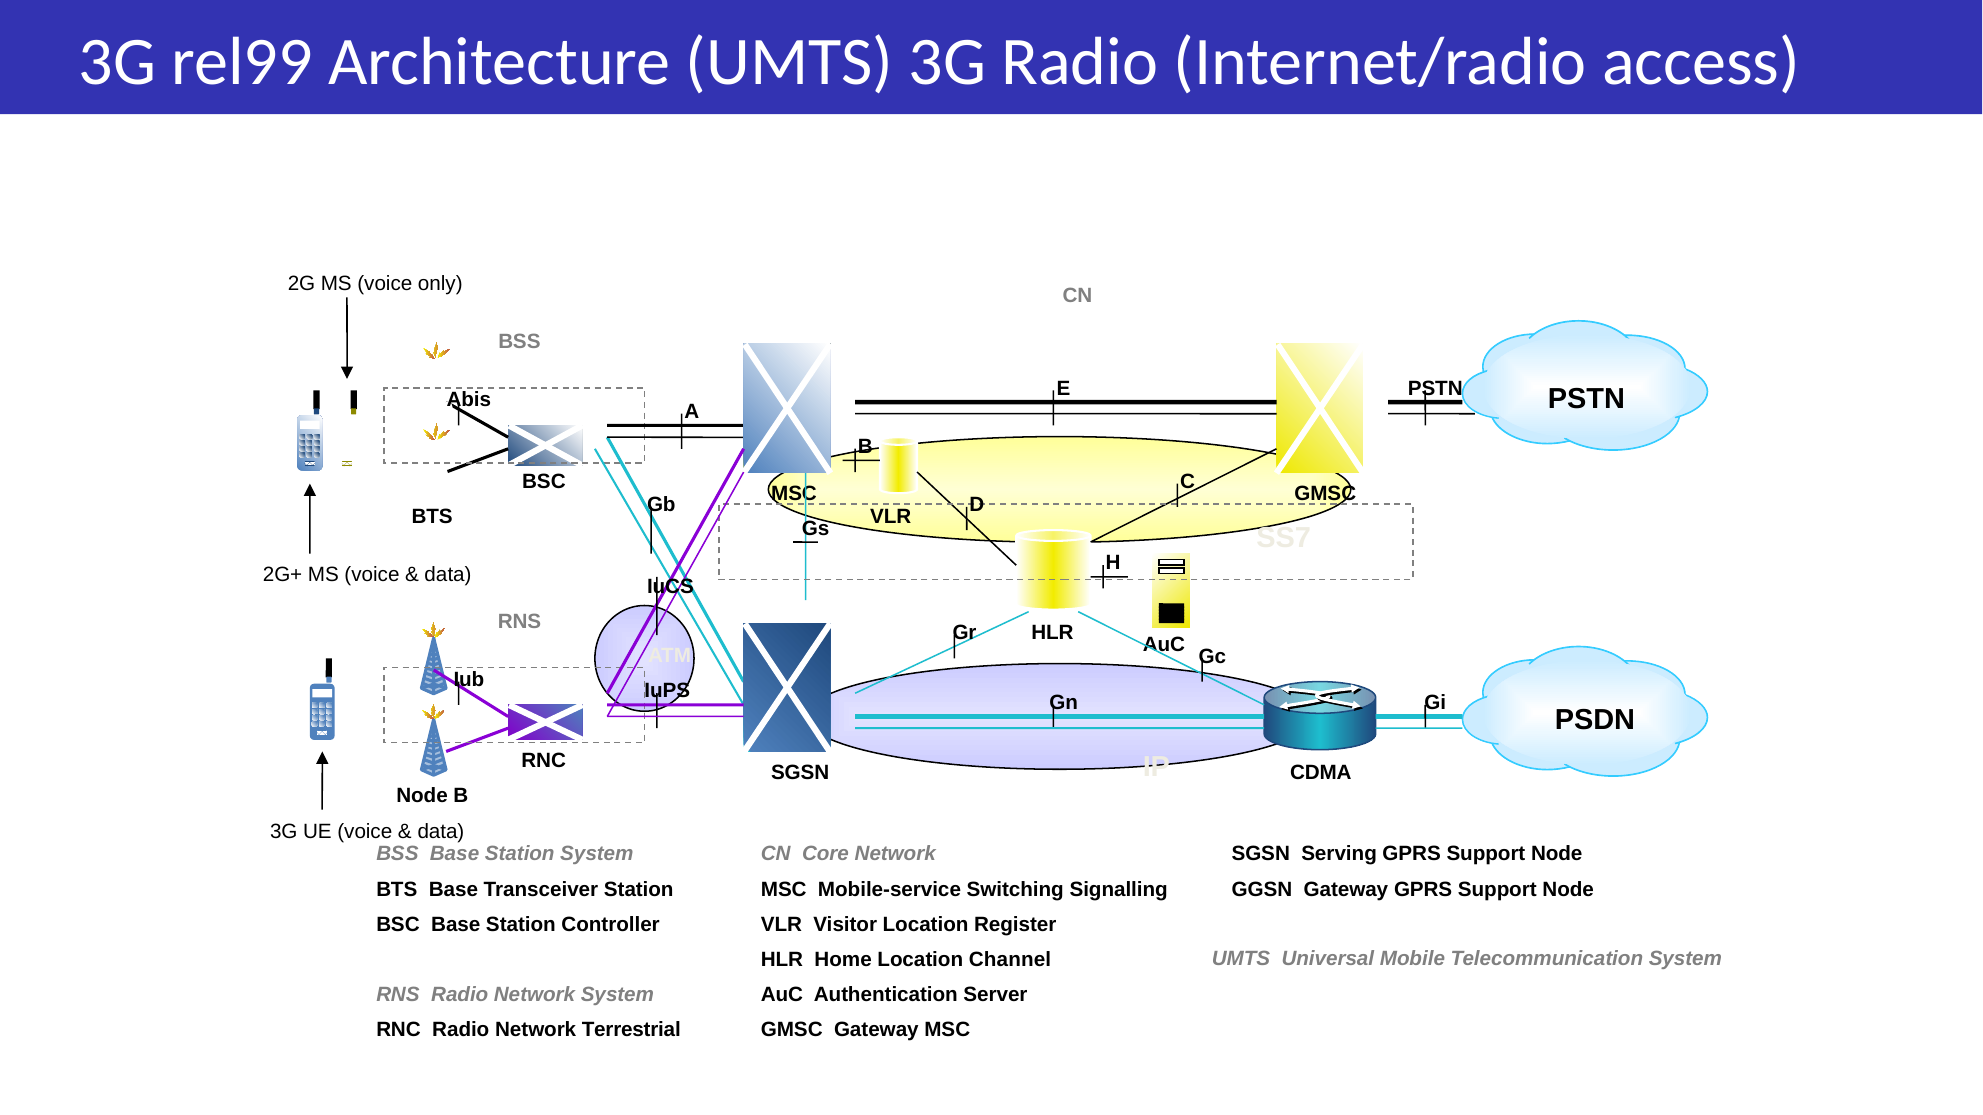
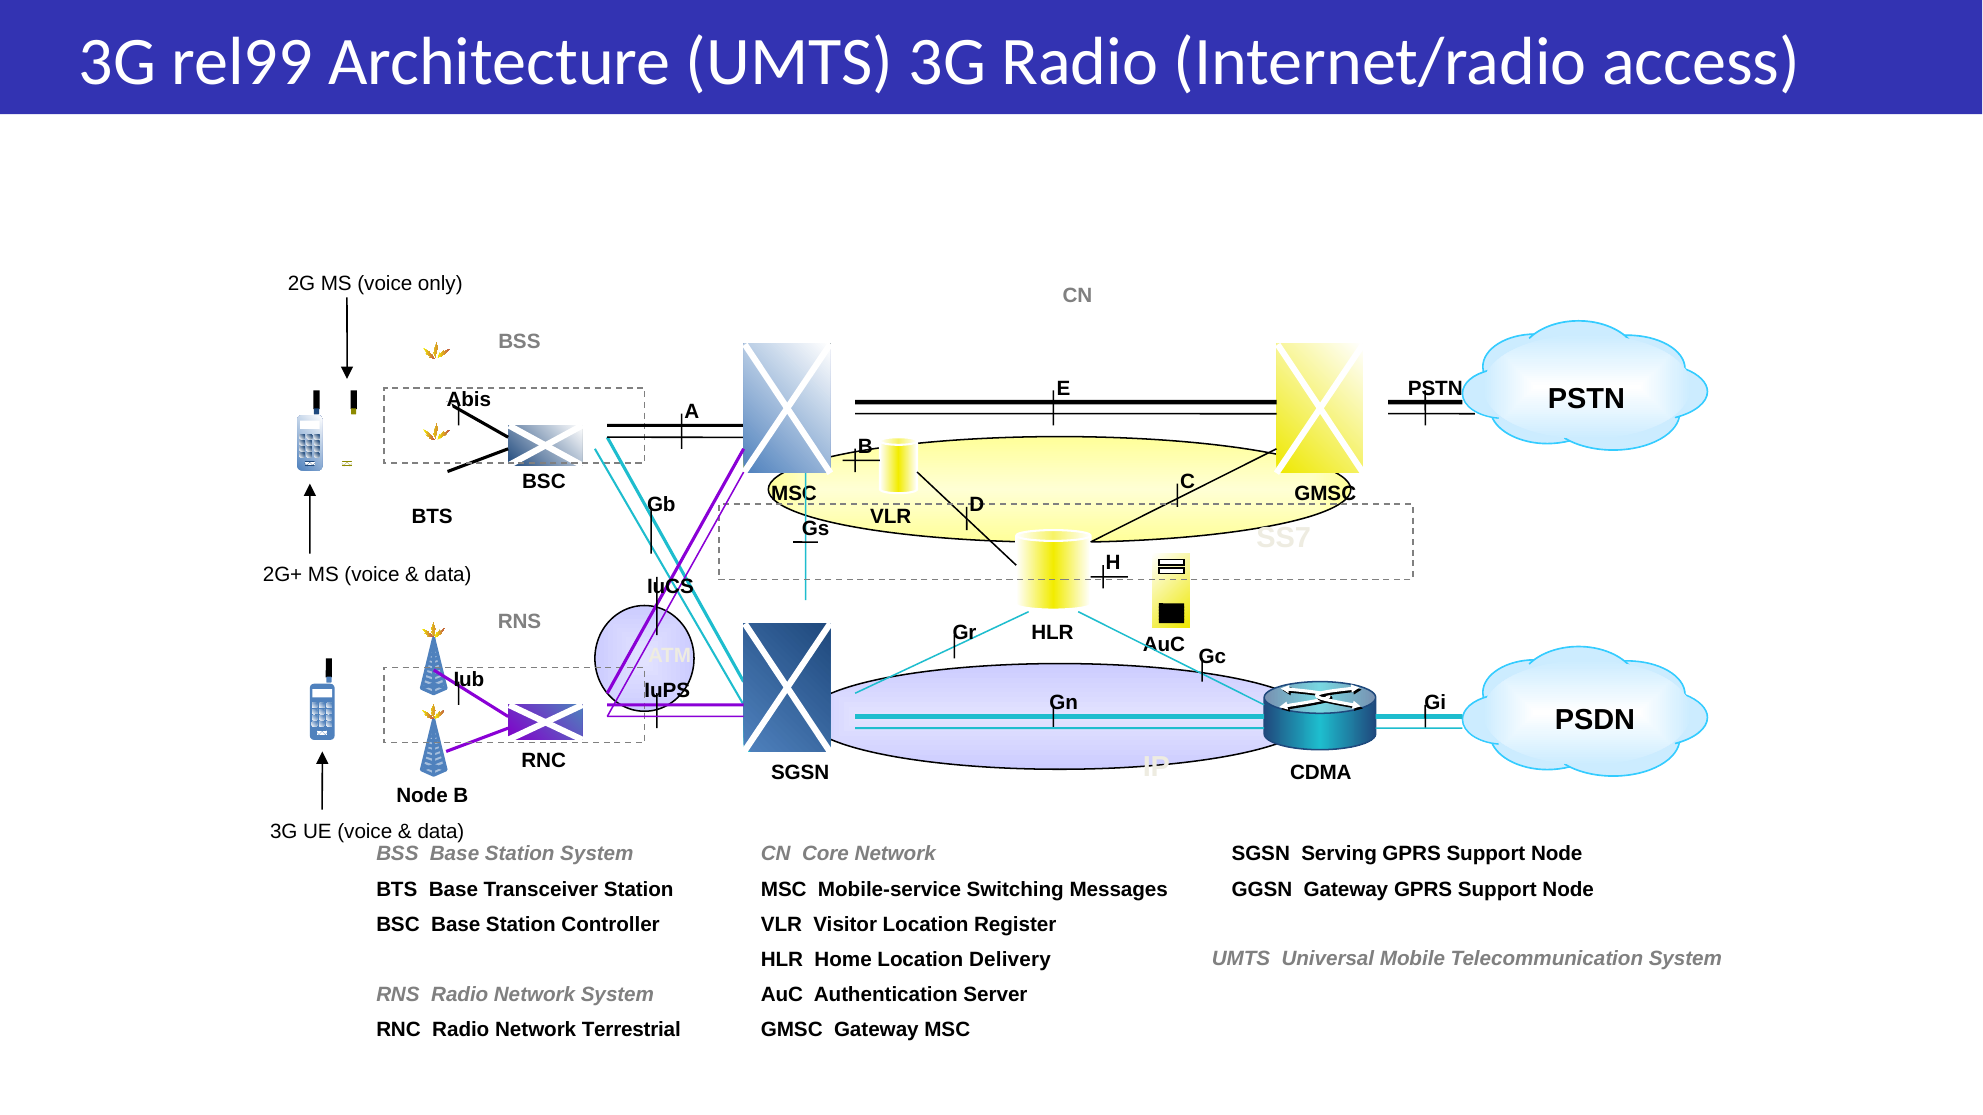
Signalling: Signalling -> Messages
Channel: Channel -> Delivery
